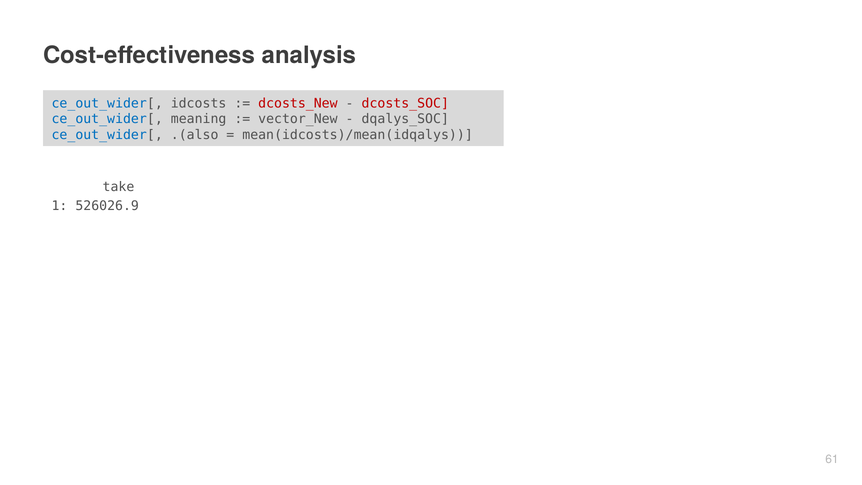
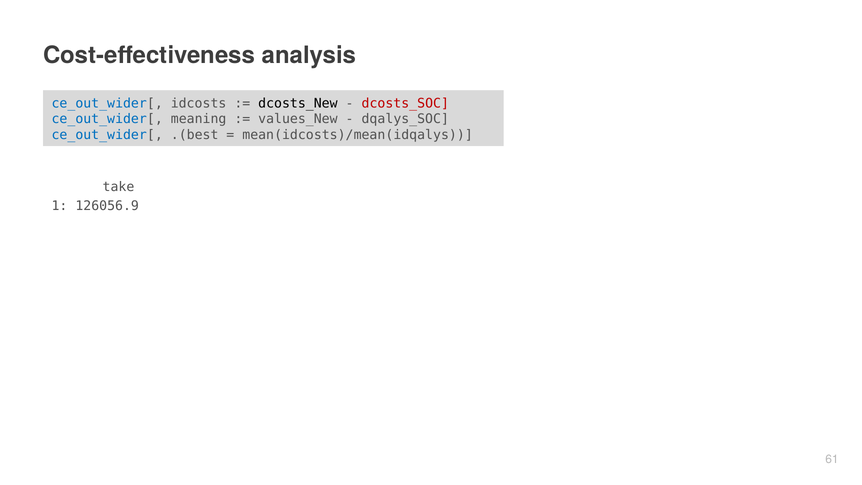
dcosts_New colour: red -> black
vector_New: vector_New -> values_New
.(also: .(also -> .(best
526026.9: 526026.9 -> 126056.9
